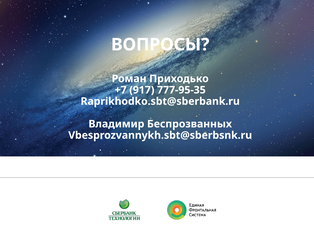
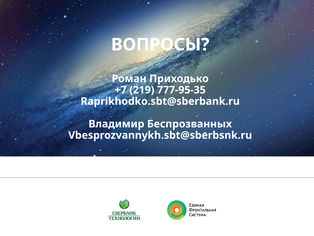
917: 917 -> 219
